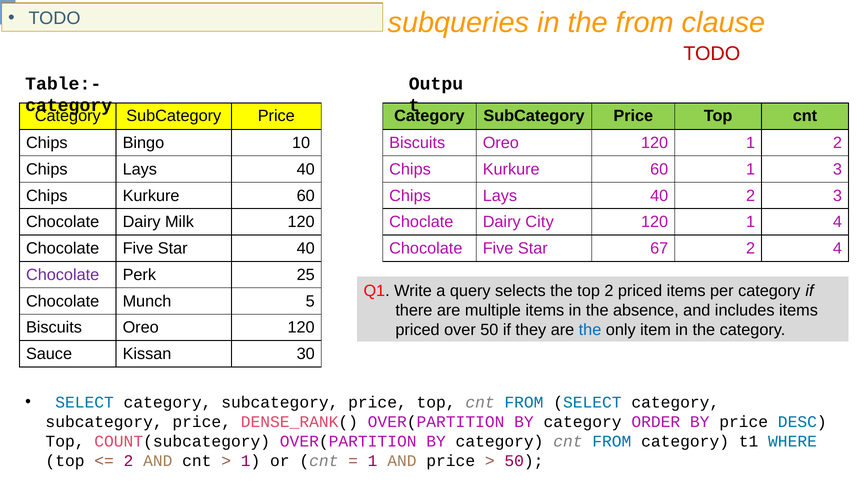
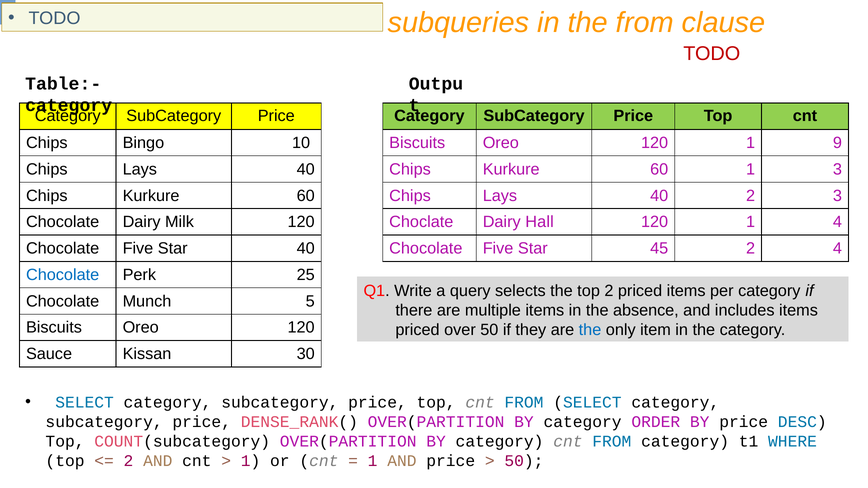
1 2: 2 -> 9
City: City -> Hall
67: 67 -> 45
Chocolate at (63, 275) colour: purple -> blue
